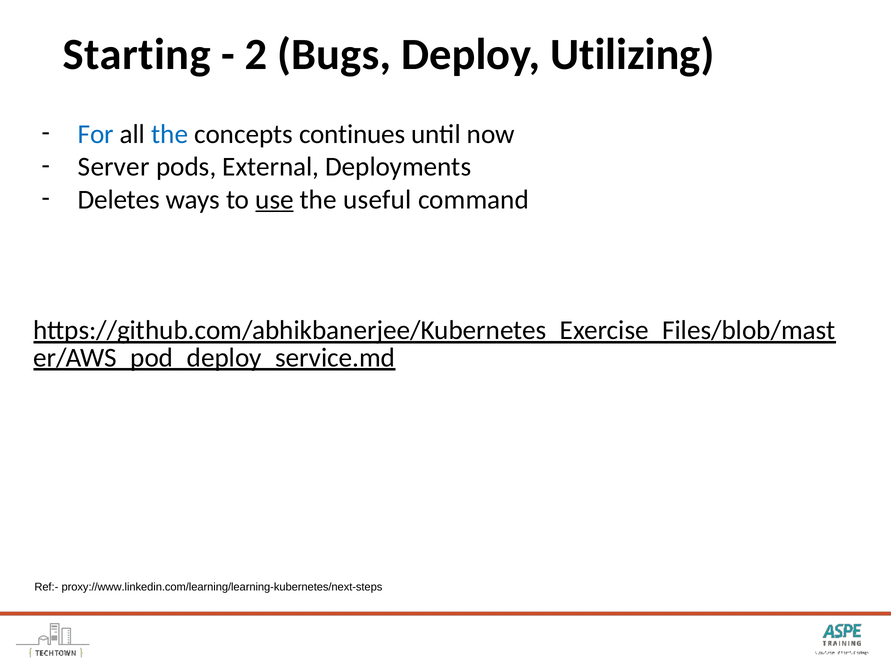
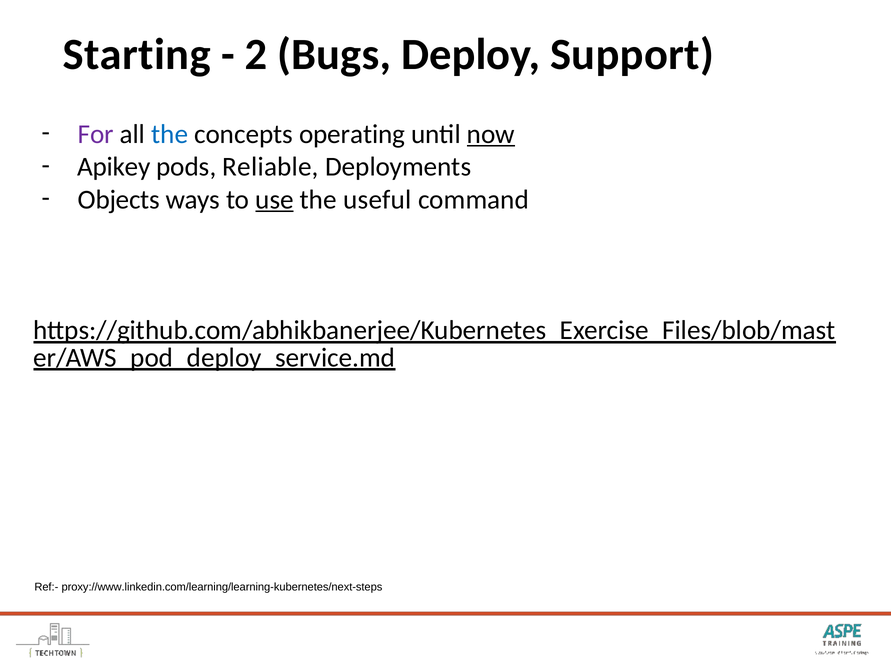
Utilizing: Utilizing -> Support
For colour: blue -> purple
continues: continues -> operating
now underline: none -> present
Server: Server -> Apikey
External: External -> Reliable
Deletes: Deletes -> Objects
